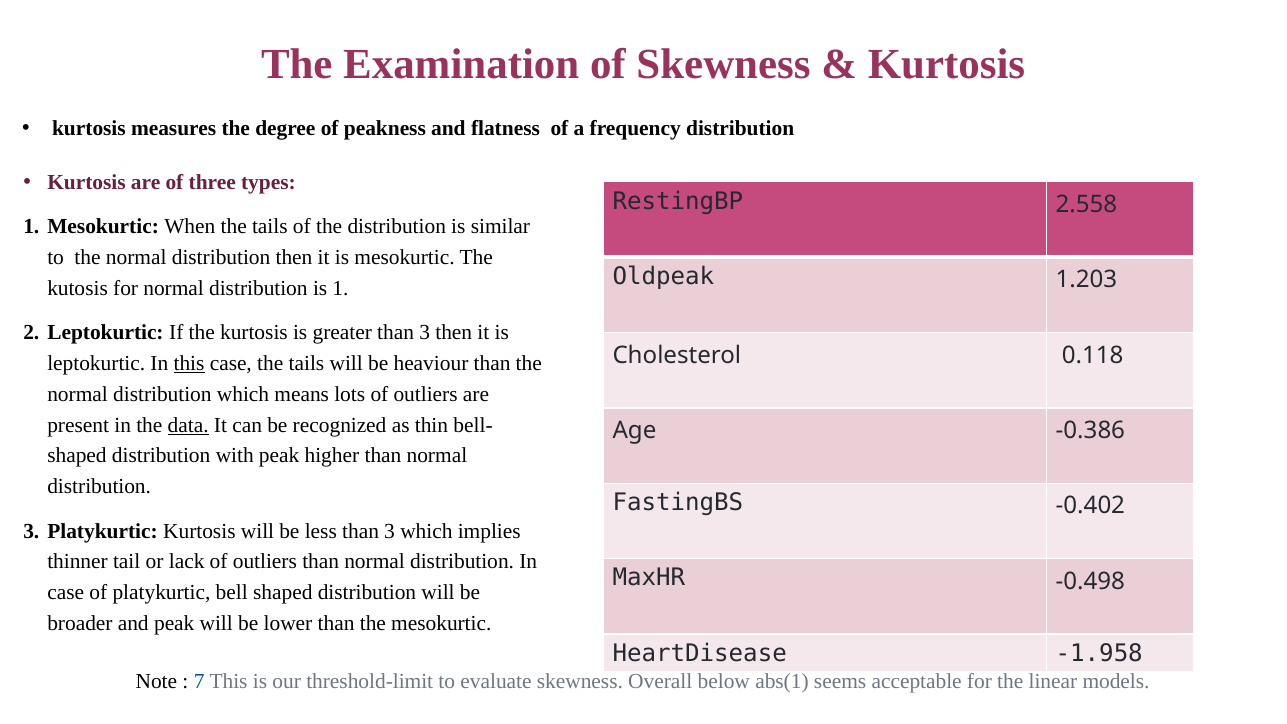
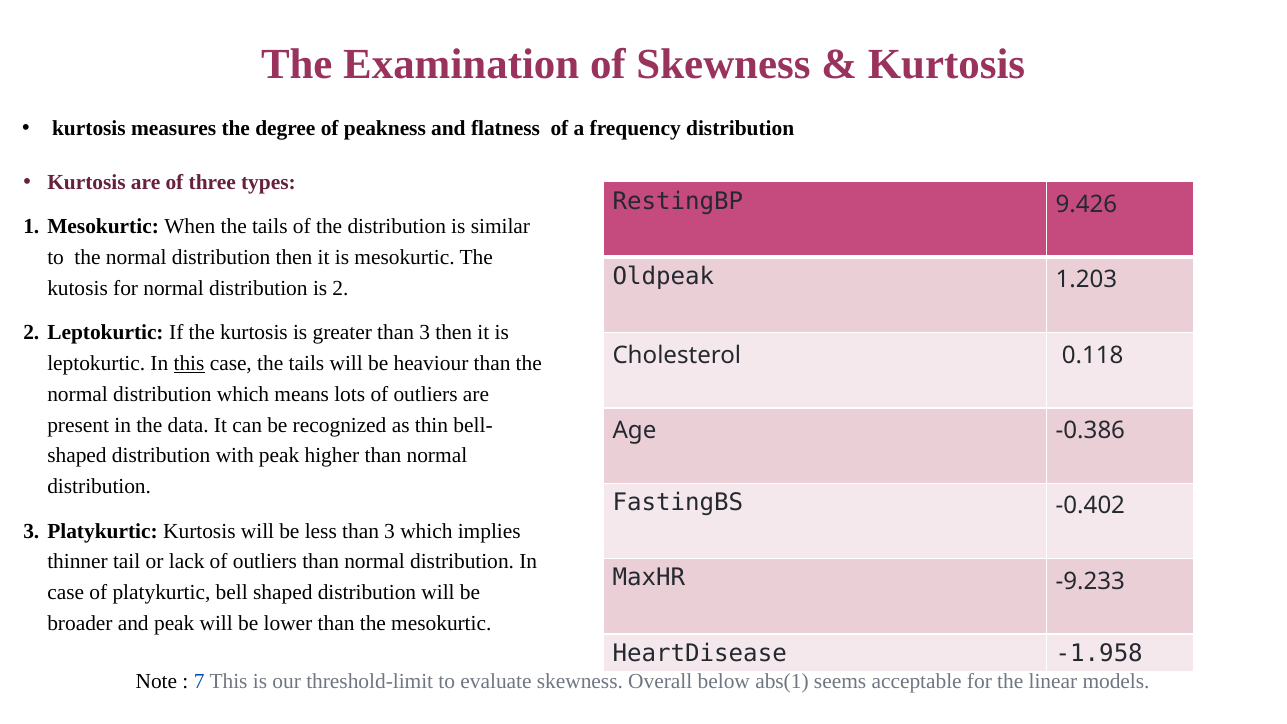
2.558: 2.558 -> 9.426
is 1: 1 -> 2
data underline: present -> none
-0.498: -0.498 -> -9.233
